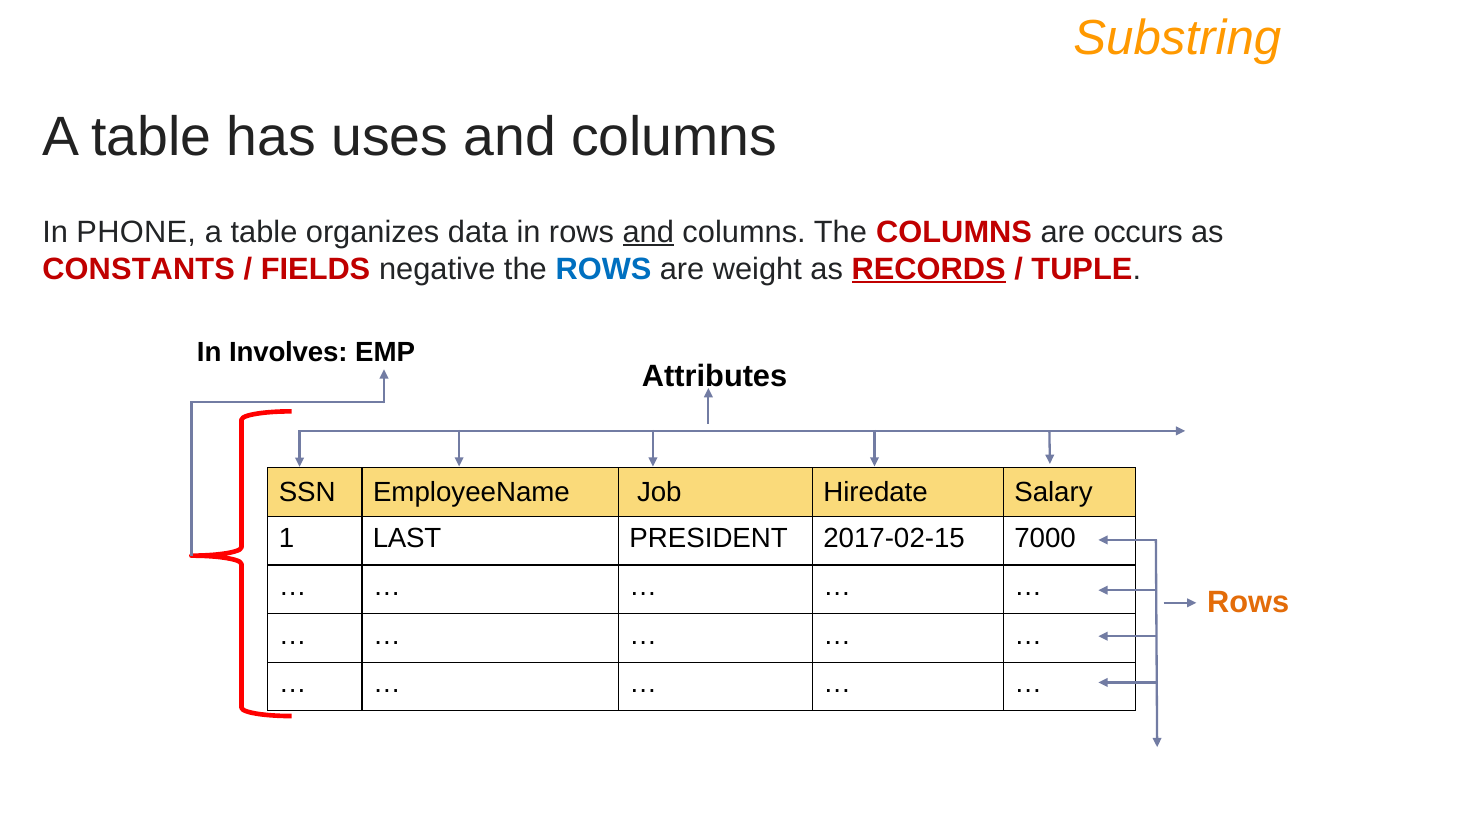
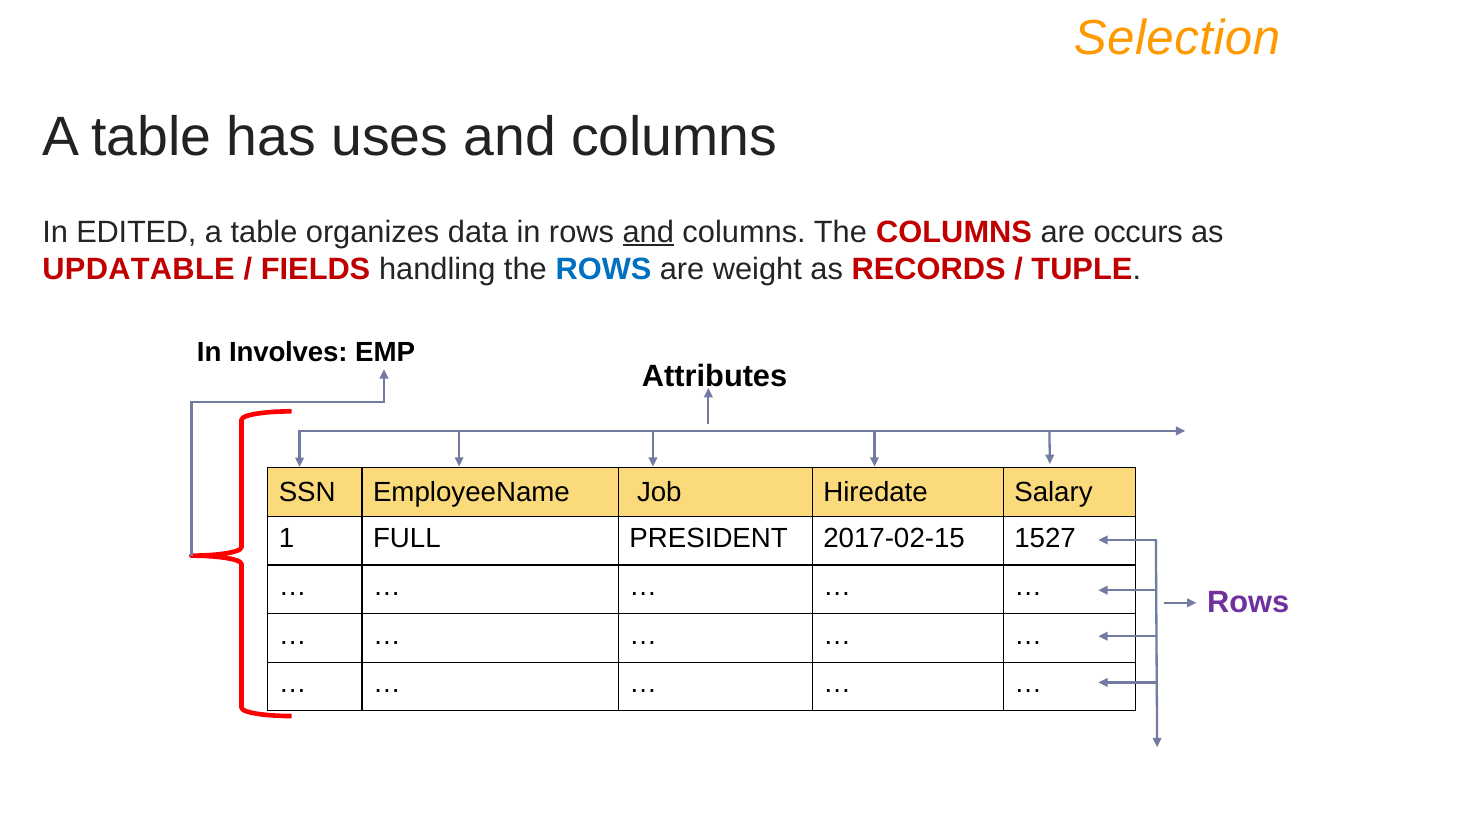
Substring: Substring -> Selection
PHONE: PHONE -> EDITED
CONSTANTS: CONSTANTS -> UPDATABLE
negative: negative -> handling
RECORDS underline: present -> none
LAST: LAST -> FULL
7000: 7000 -> 1527
Rows at (1248, 602) colour: orange -> purple
